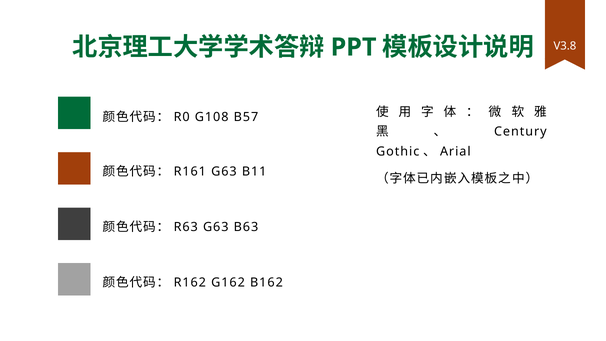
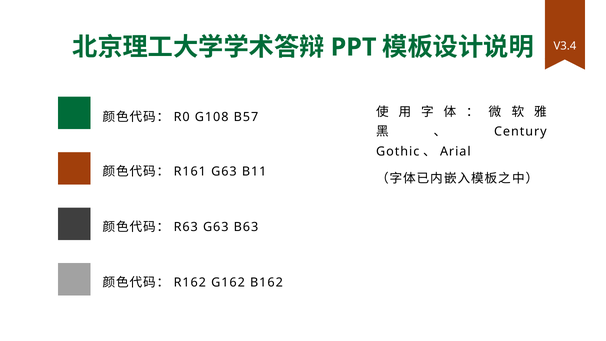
V3.8: V3.8 -> V3.4
